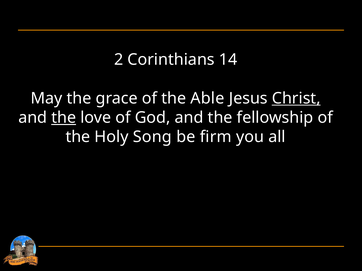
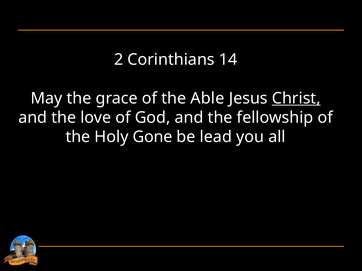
the at (64, 118) underline: present -> none
Song: Song -> Gone
firm: firm -> lead
